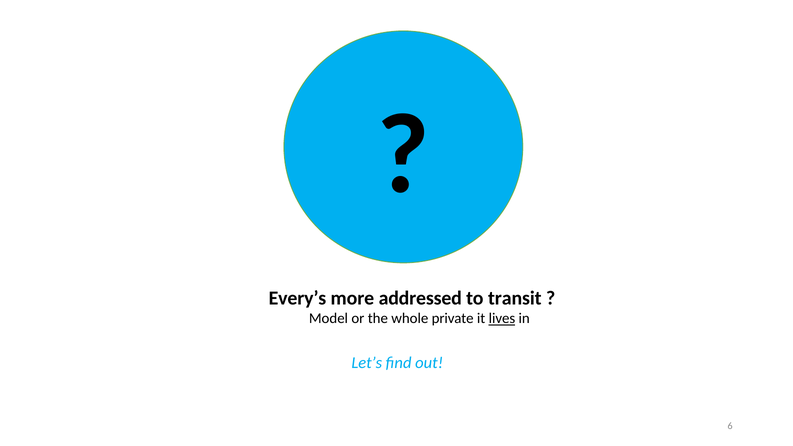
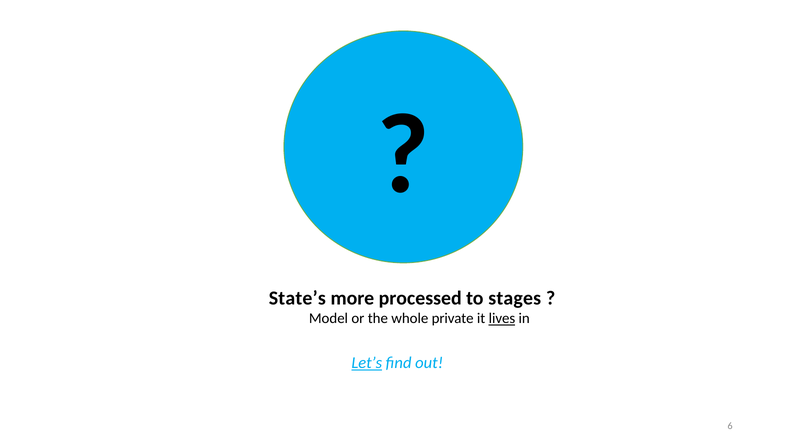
Every’s: Every’s -> State’s
addressed: addressed -> processed
transit: transit -> stages
Let’s underline: none -> present
